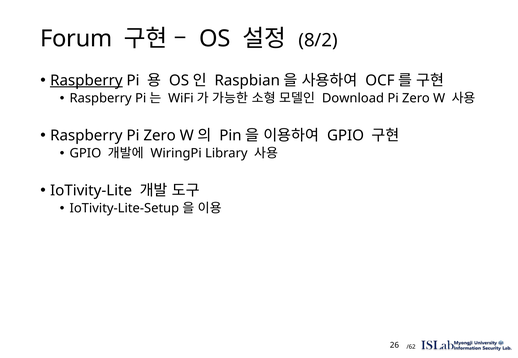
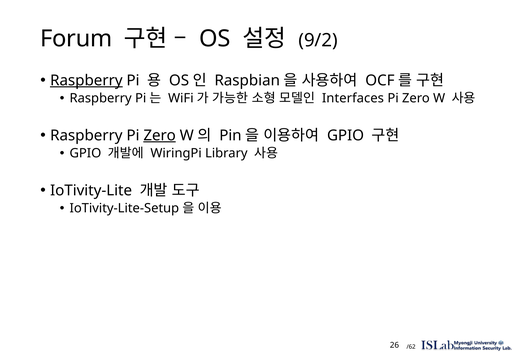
8/2: 8/2 -> 9/2
Download: Download -> Interfaces
Zero at (160, 136) underline: none -> present
